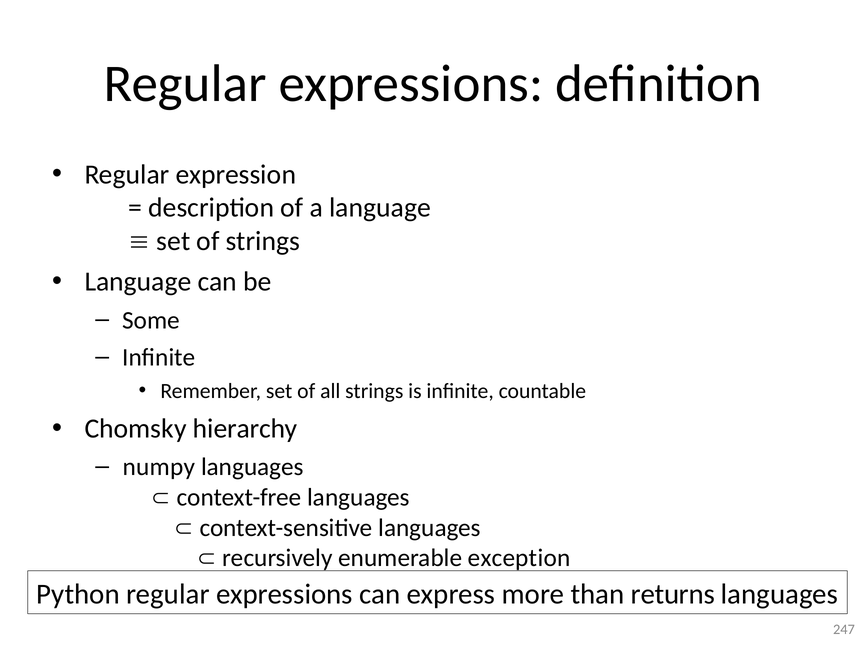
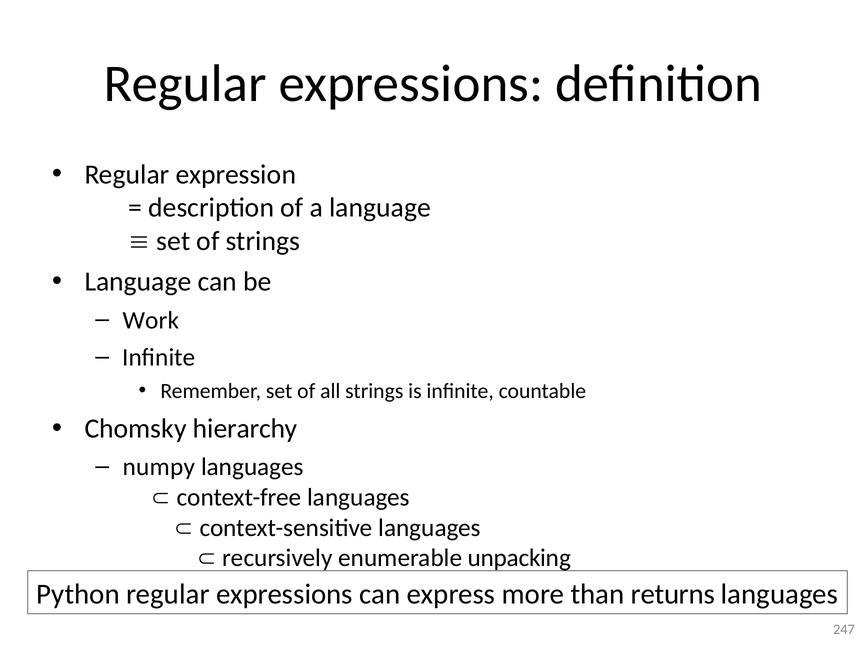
Some: Some -> Work
exception: exception -> unpacking
